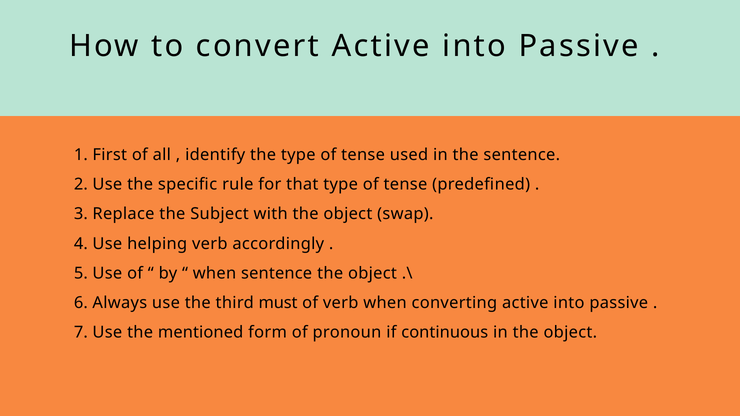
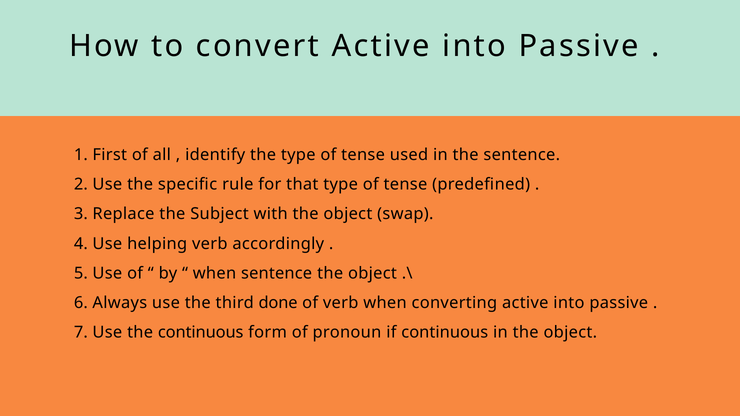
must: must -> done
the mentioned: mentioned -> continuous
